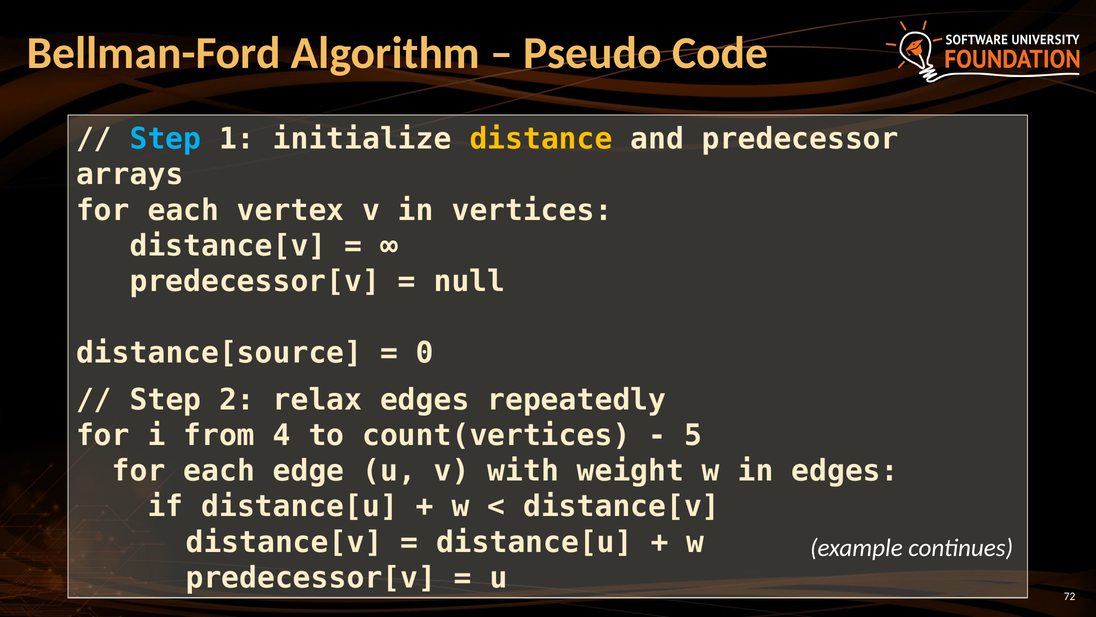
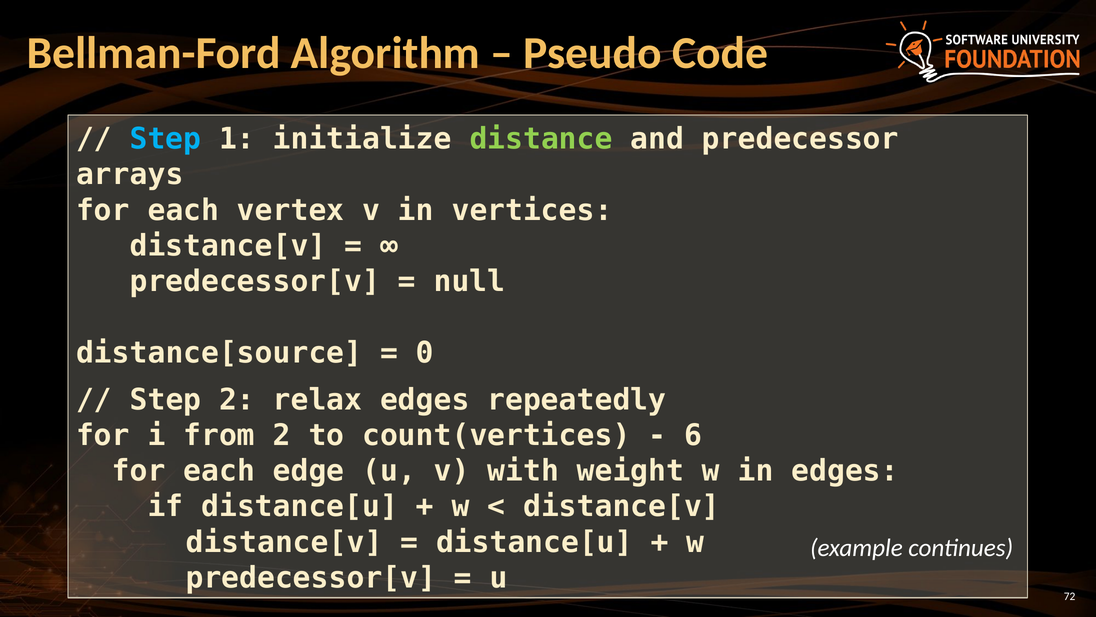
distance colour: yellow -> light green
from 4: 4 -> 2
5: 5 -> 6
